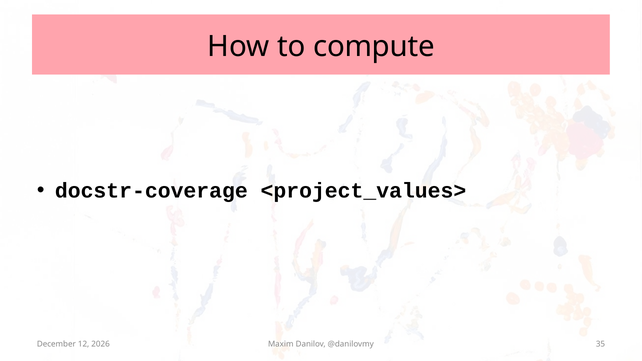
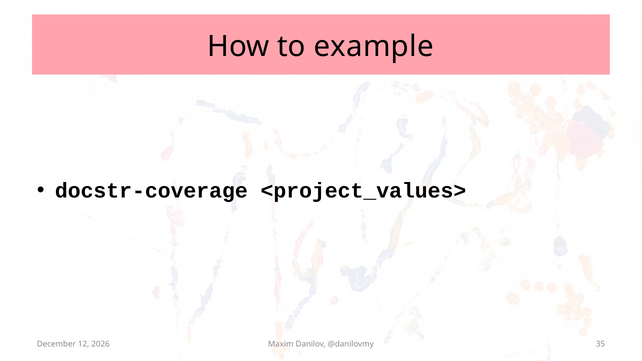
compute: compute -> example
